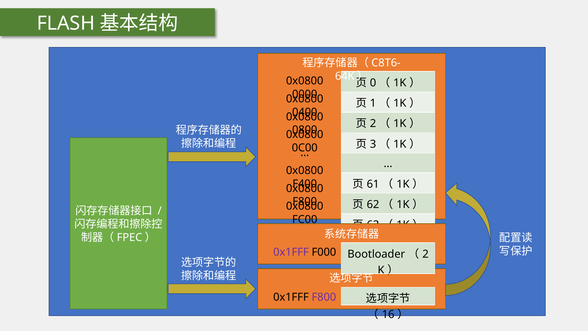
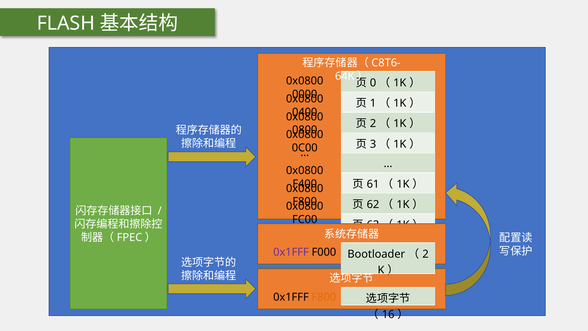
F800 at (324, 297) colour: purple -> orange
